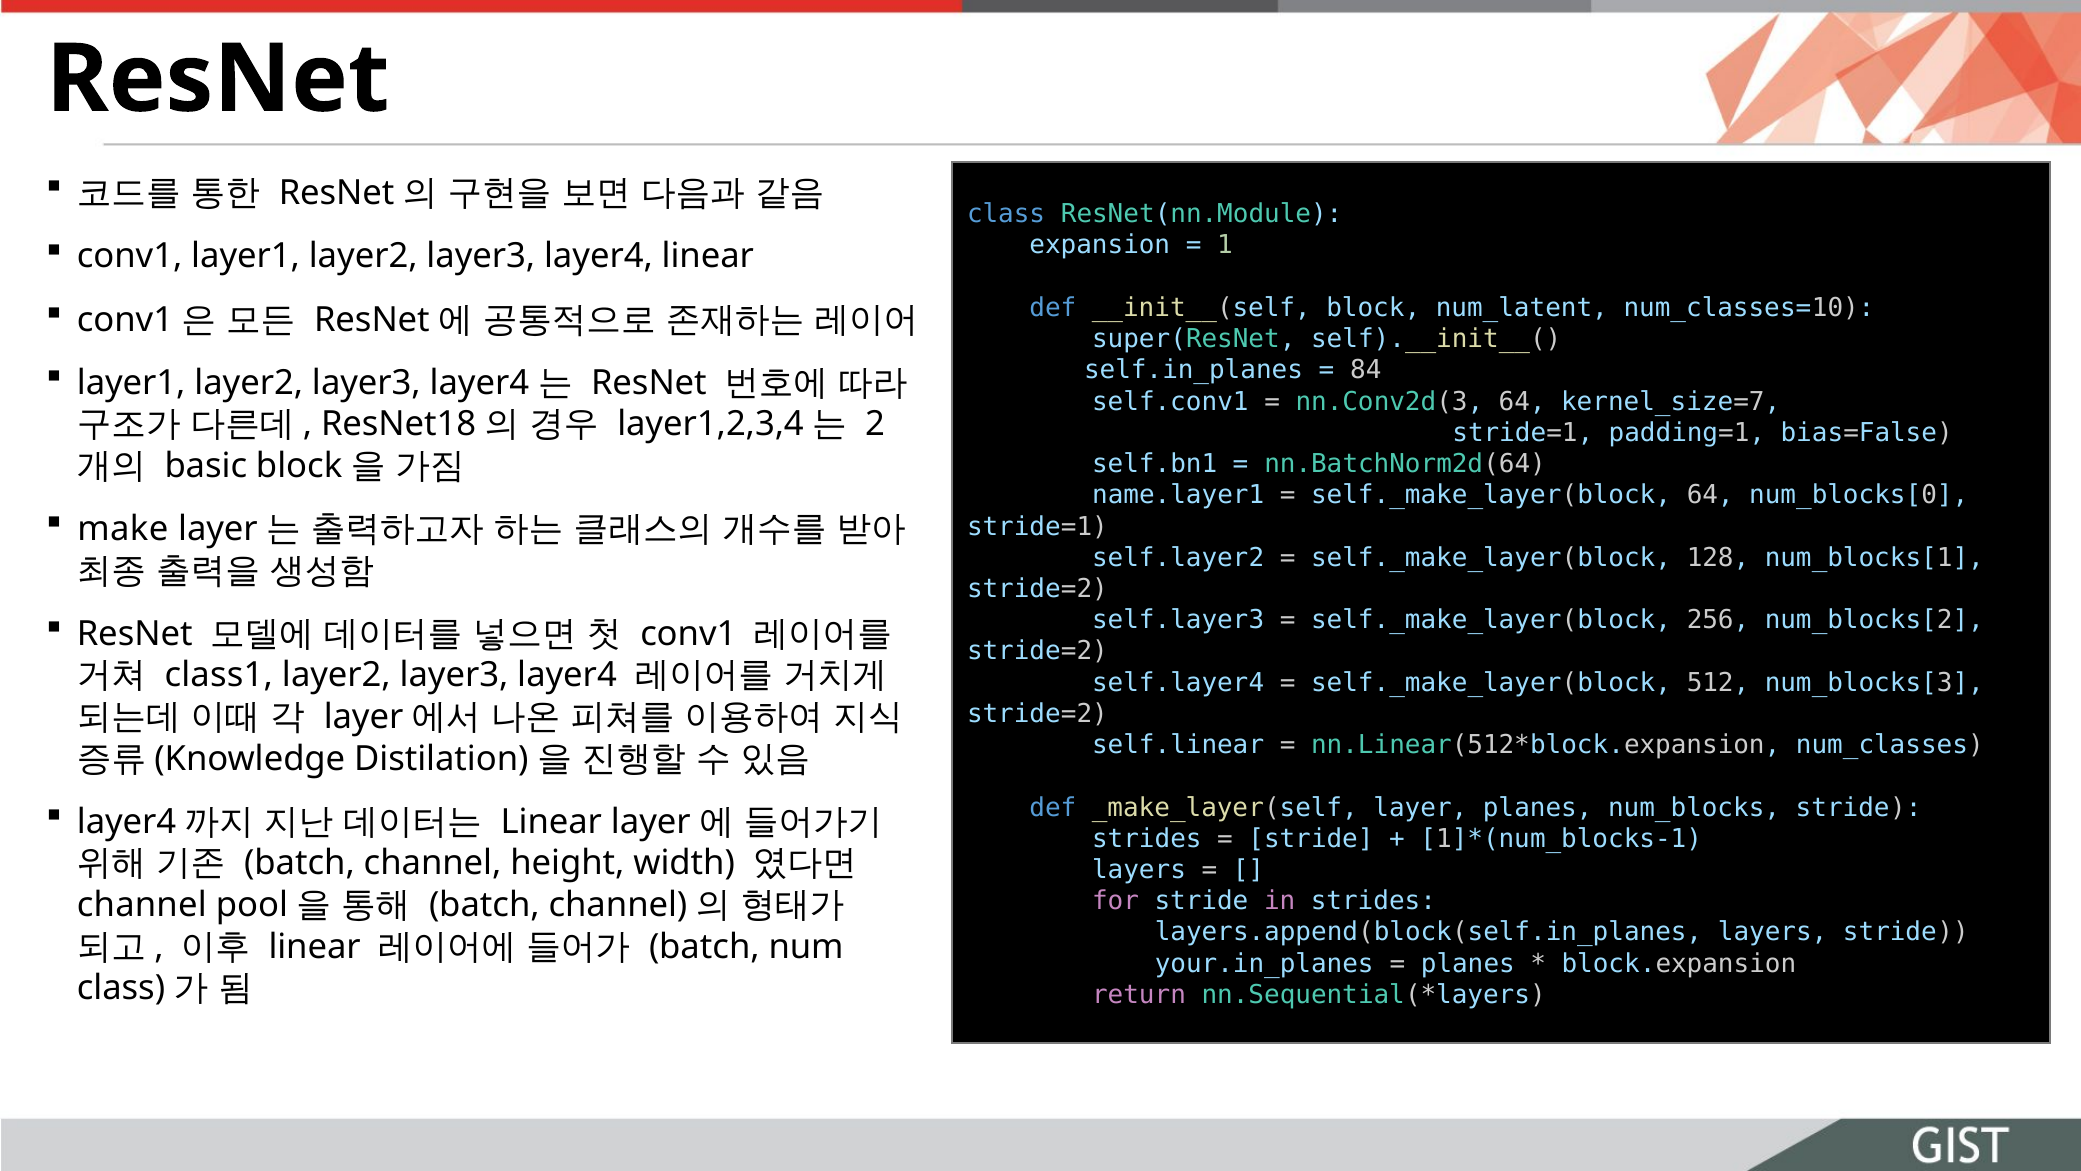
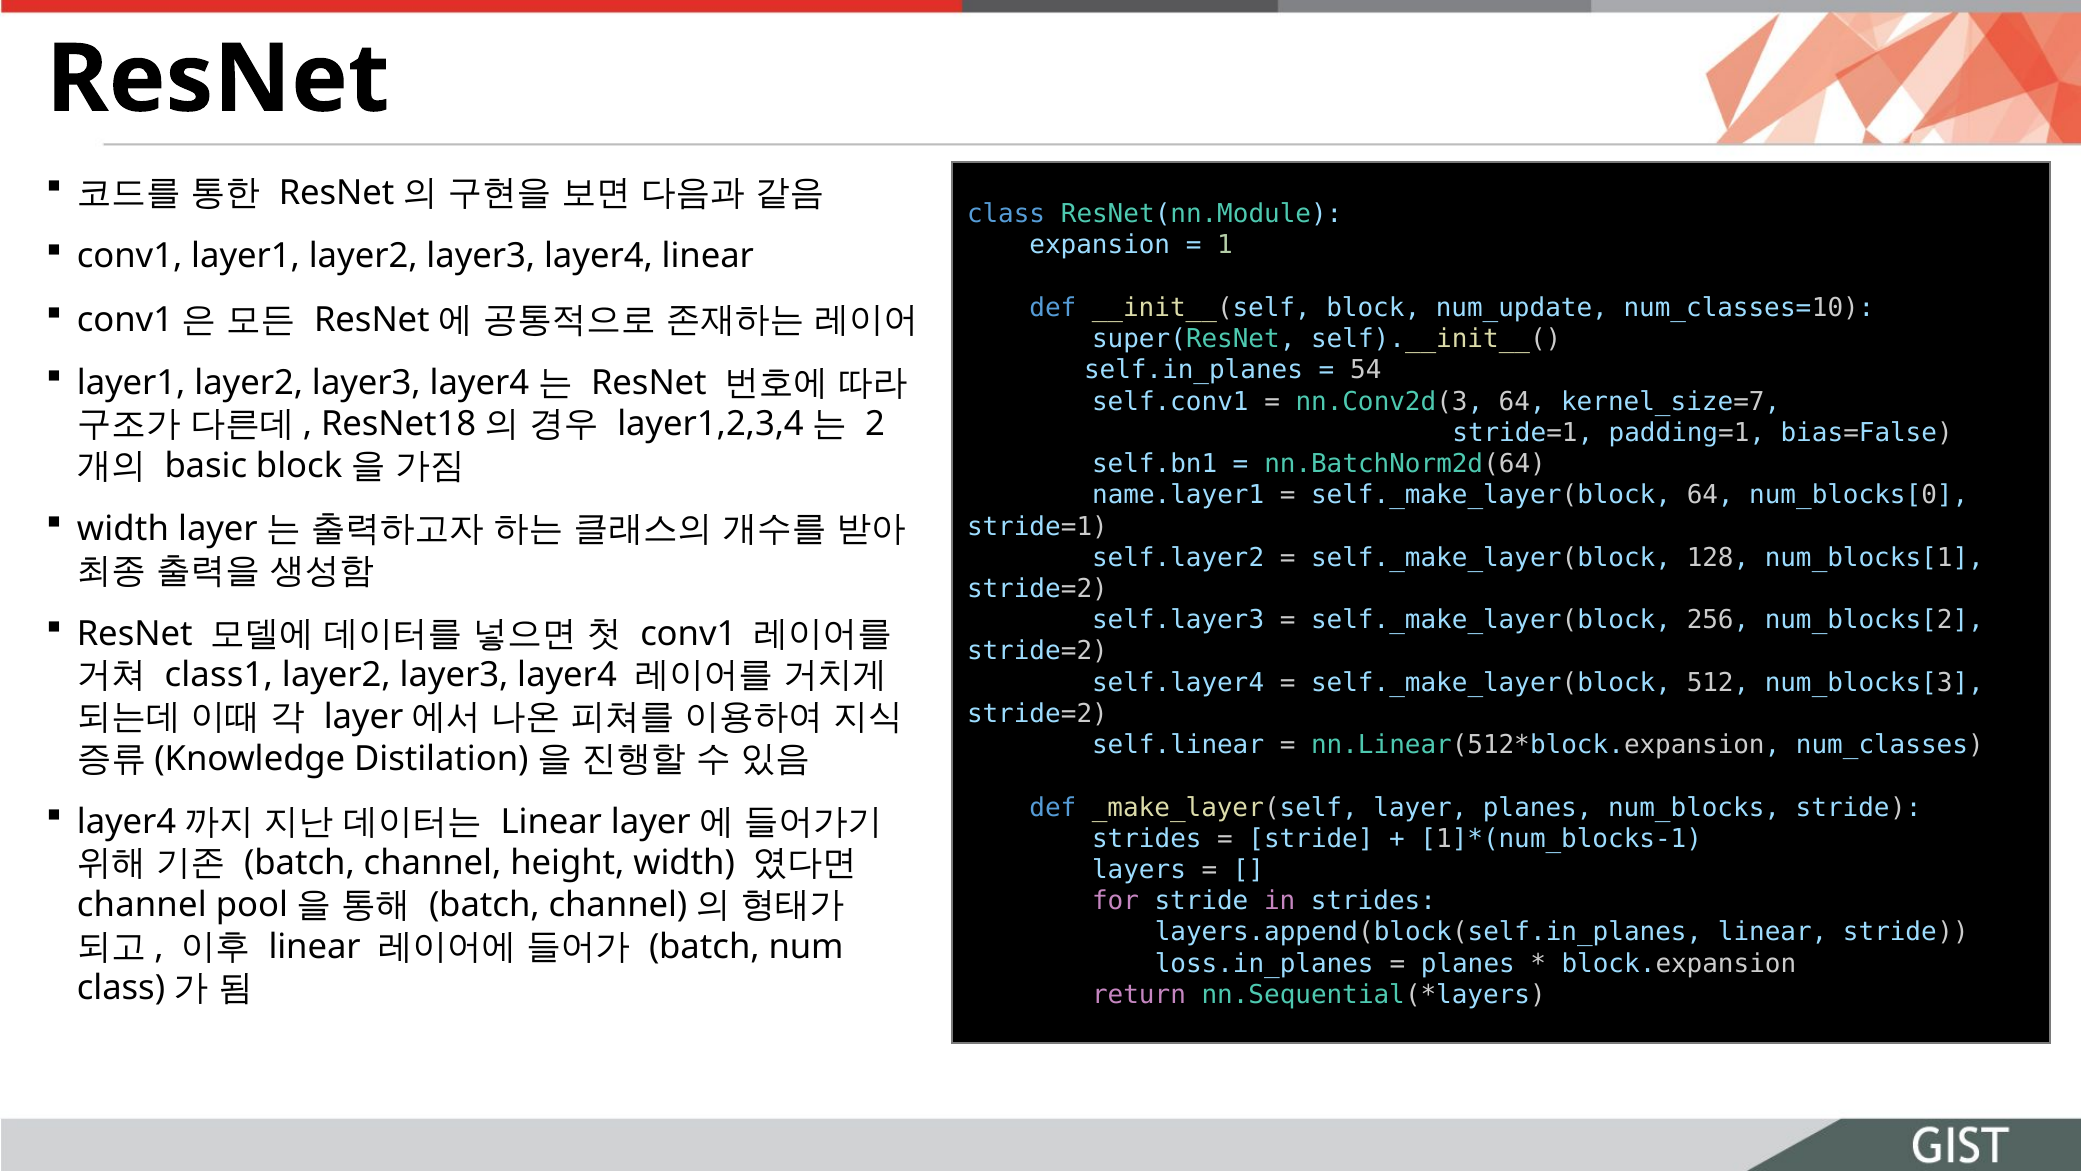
num_latent: num_latent -> num_update
84: 84 -> 54
make at (123, 529): make -> width
layers.append(block(self.in_planes layers: layers -> linear
your.in_planes: your.in_planes -> loss.in_planes
